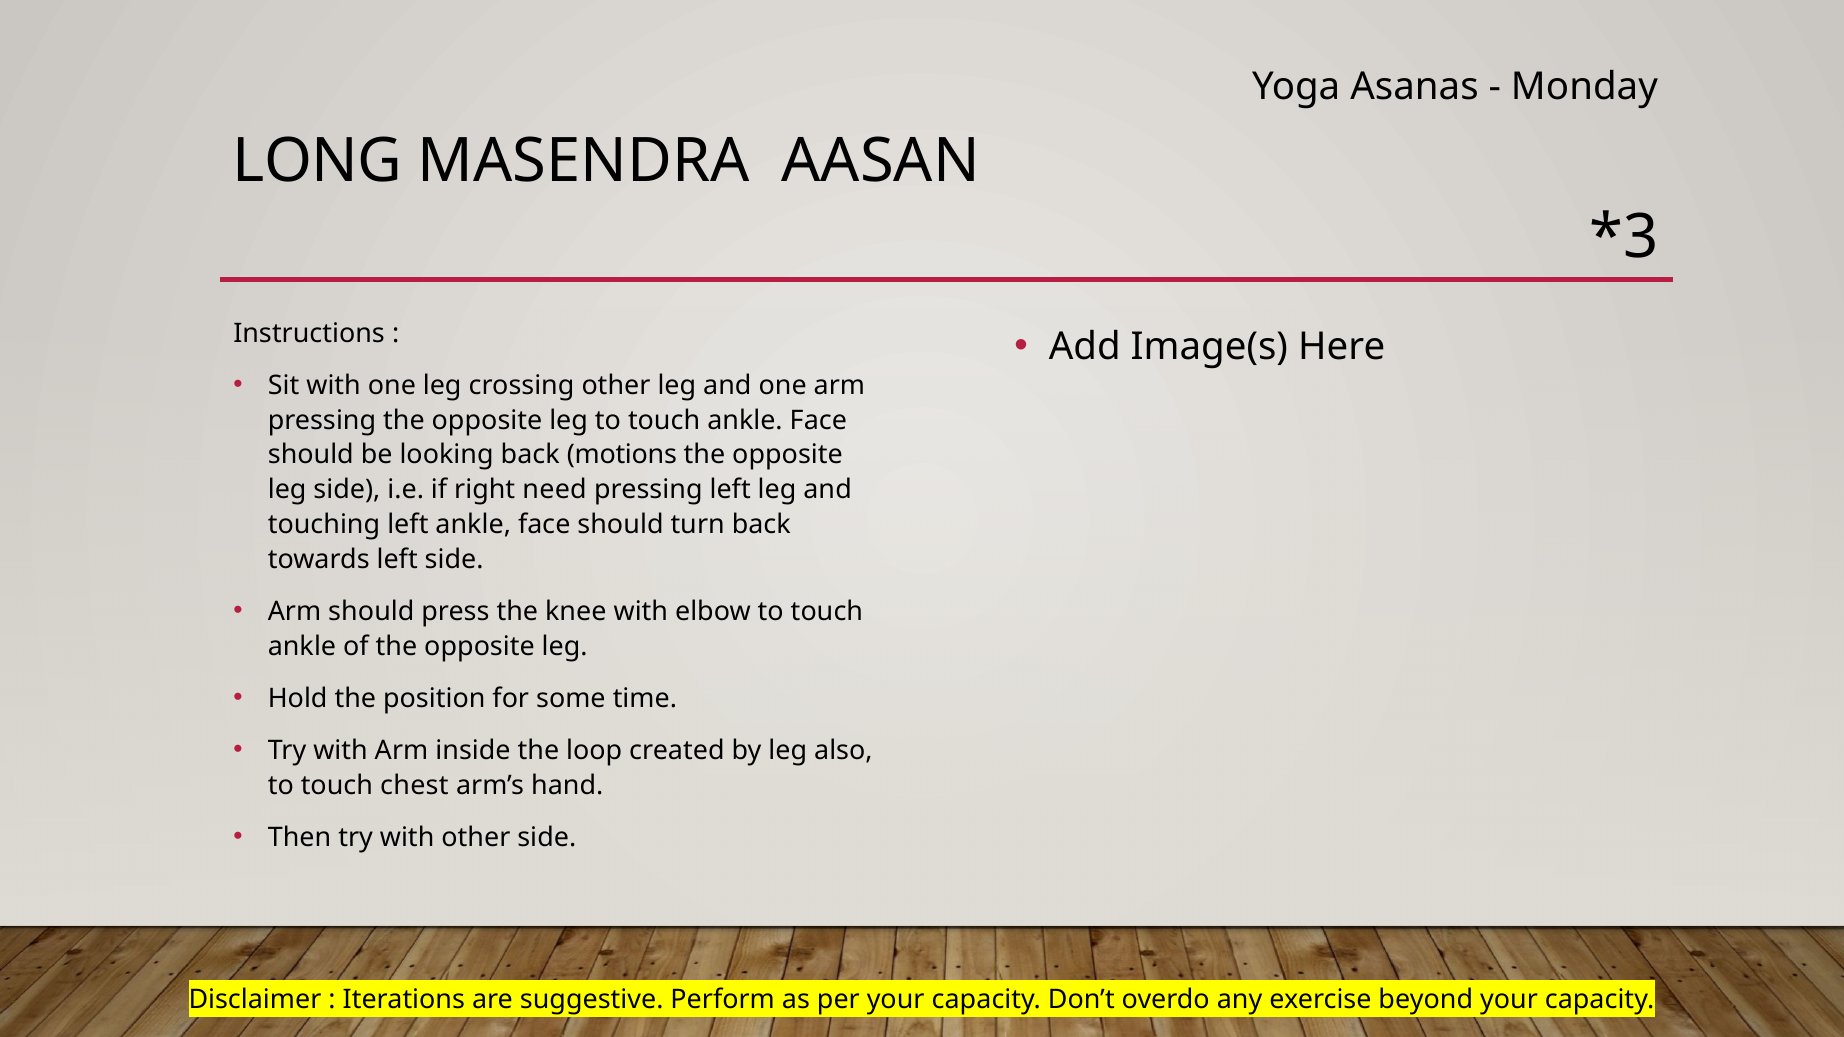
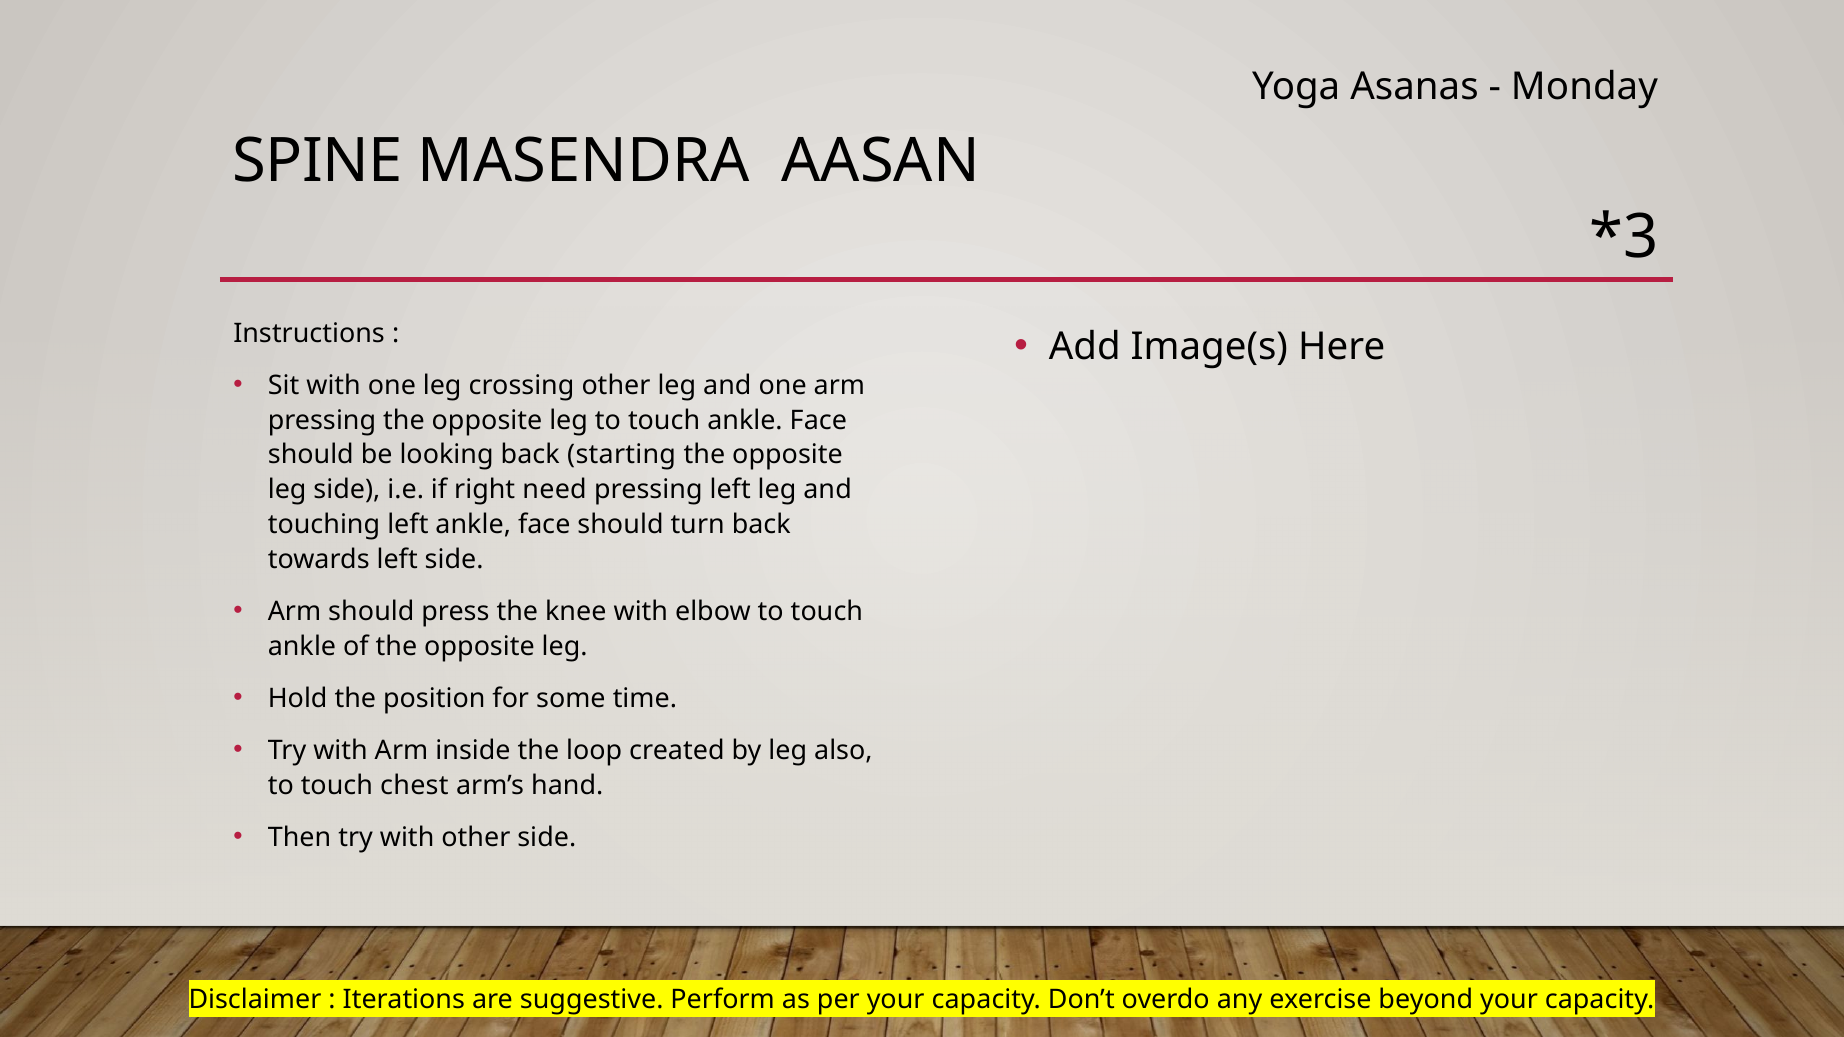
LONG: LONG -> SPINE
motions: motions -> starting
